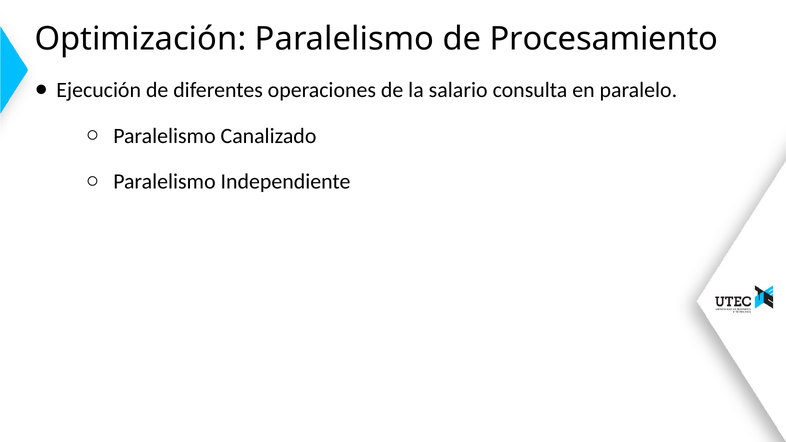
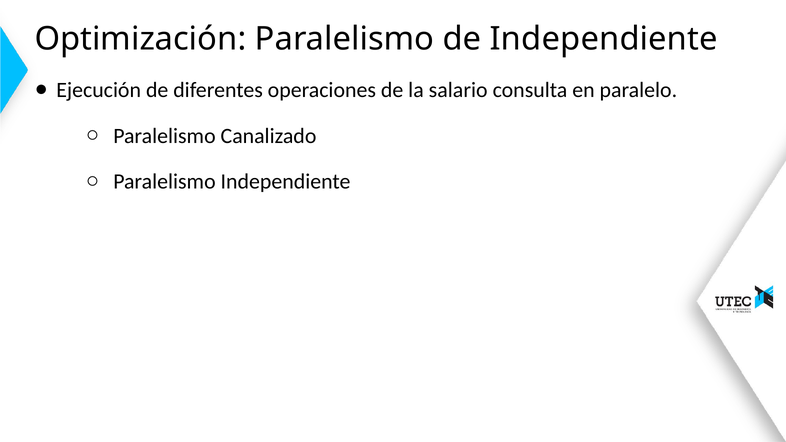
de Procesamiento: Procesamiento -> Independiente
